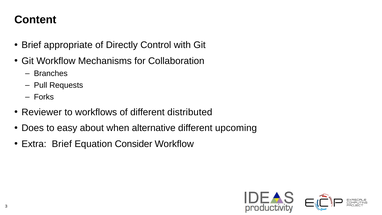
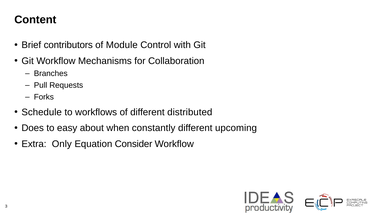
appropriate: appropriate -> contributors
Directly: Directly -> Module
Reviewer: Reviewer -> Schedule
alternative: alternative -> constantly
Extra Brief: Brief -> Only
